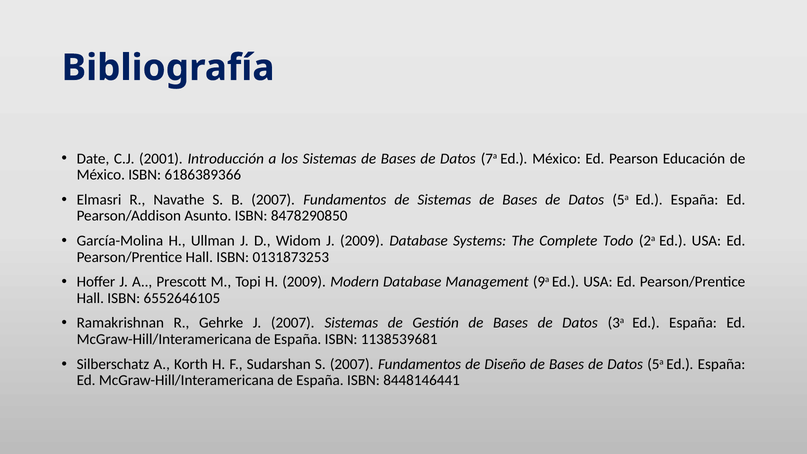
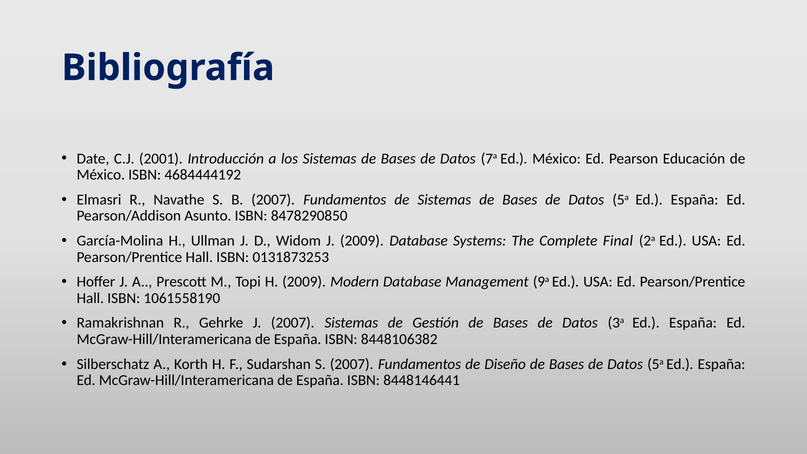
6186389366: 6186389366 -> 4684444192
Todo: Todo -> Final
6552646105: 6552646105 -> 1061558190
1138539681: 1138539681 -> 8448106382
